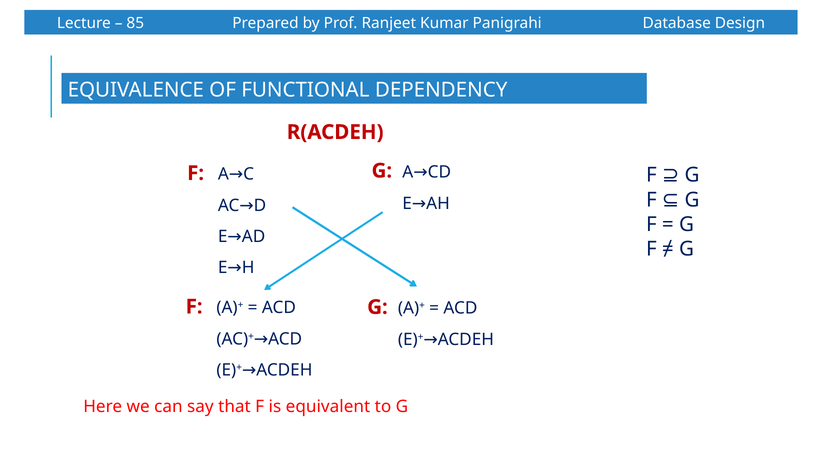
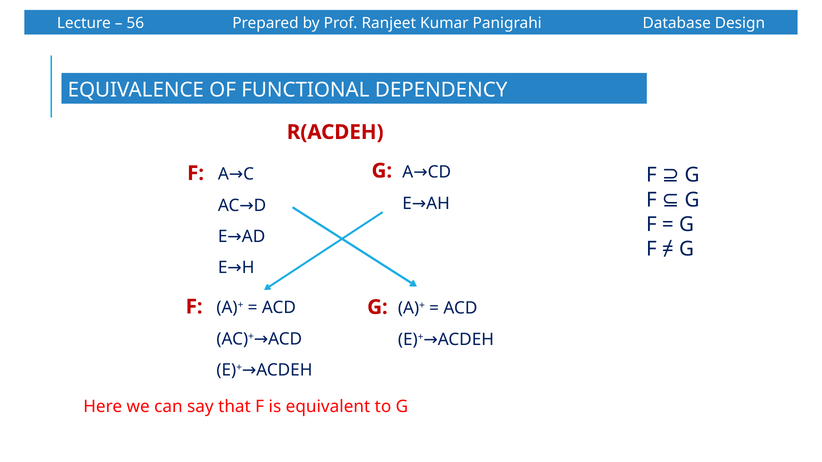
85: 85 -> 56
